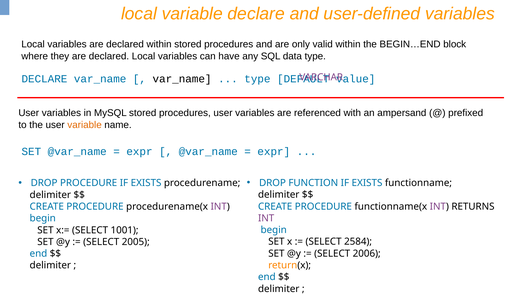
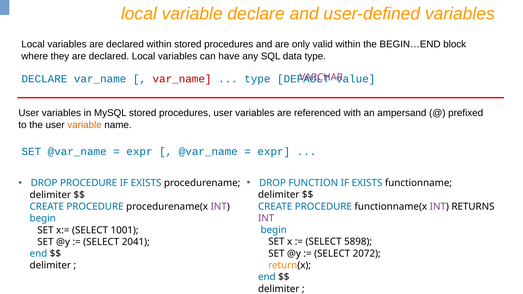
var_name at (182, 79) colour: black -> red
2584: 2584 -> 5898
2005: 2005 -> 2041
2006: 2006 -> 2072
